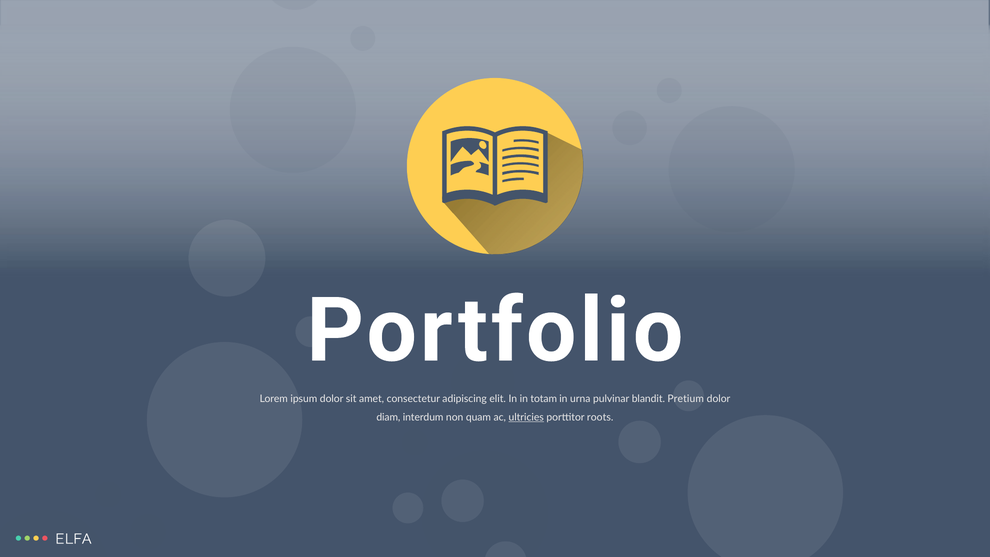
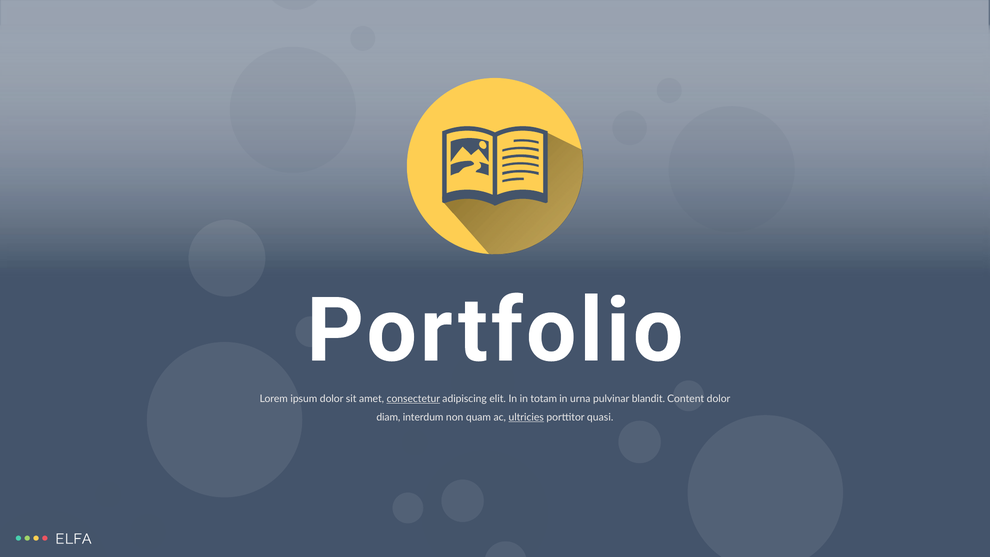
consectetur underline: none -> present
Pretium: Pretium -> Content
roots: roots -> quasi
